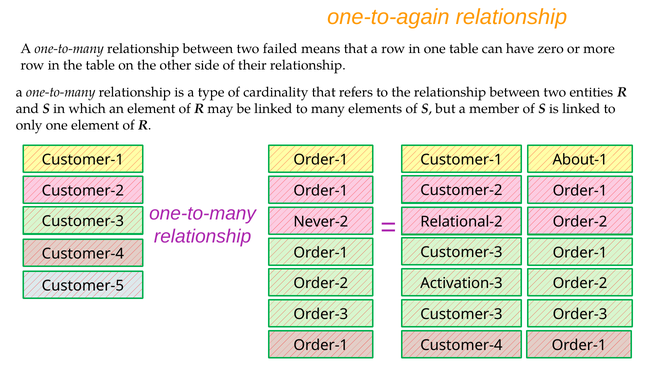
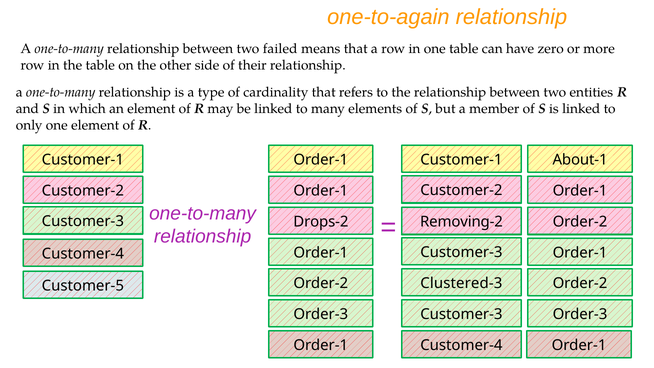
Never-2: Never-2 -> Drops-2
Relational-2: Relational-2 -> Removing-2
Activation-3: Activation-3 -> Clustered-3
